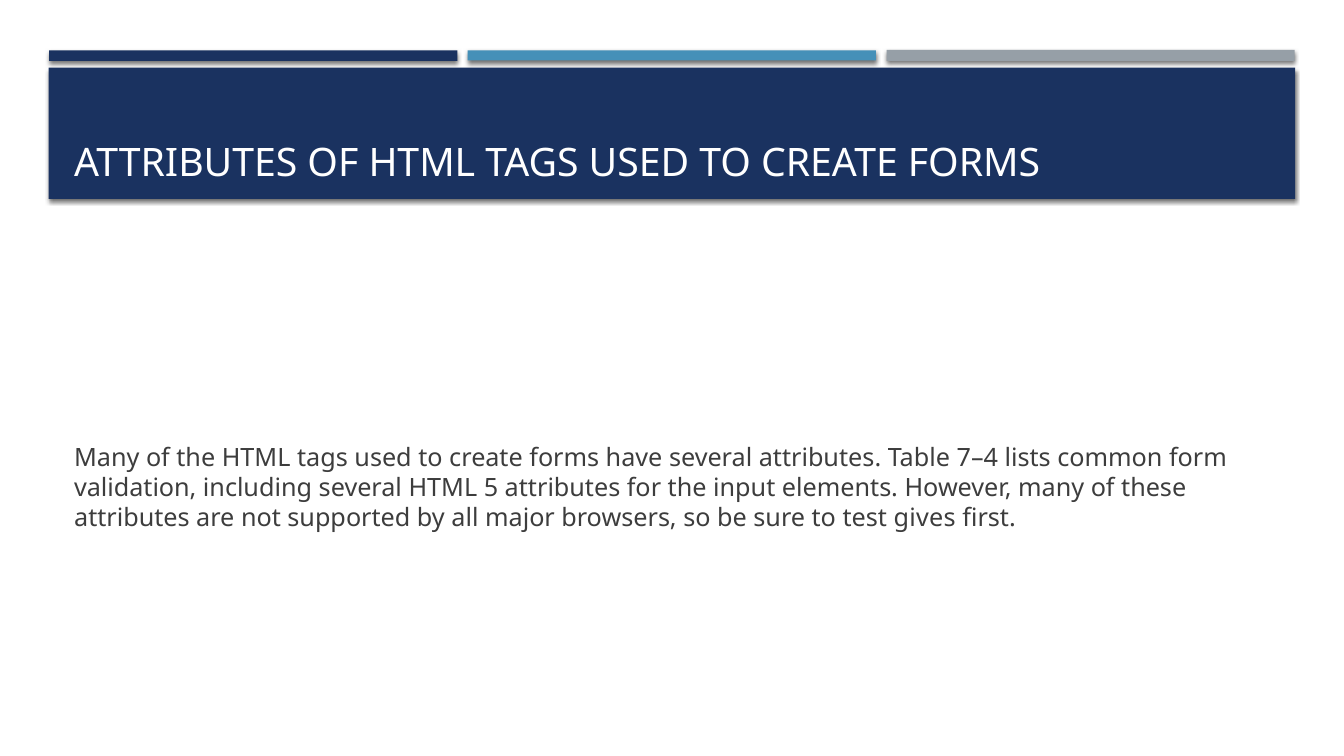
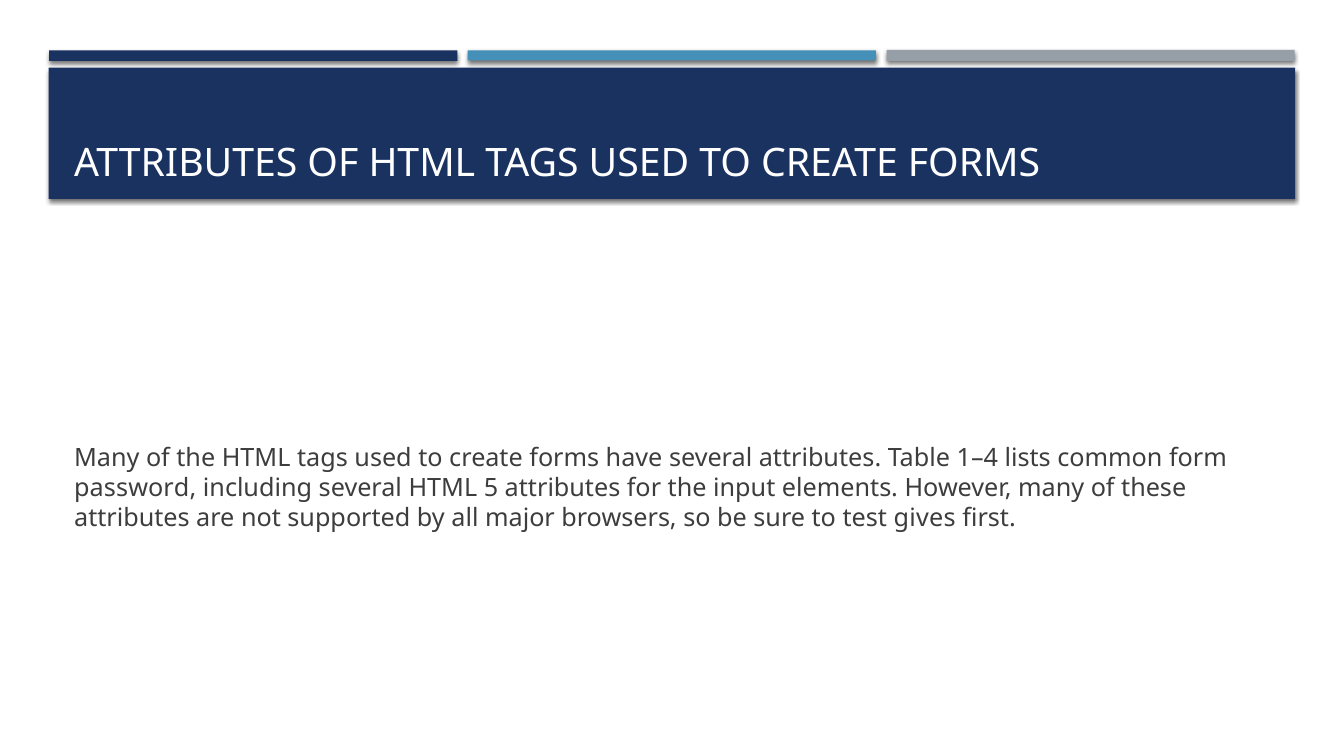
7–4: 7–4 -> 1–4
validation: validation -> password
